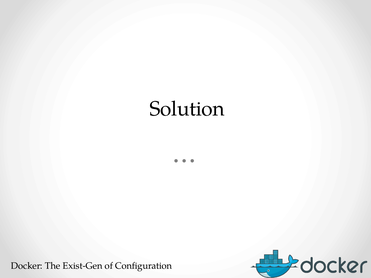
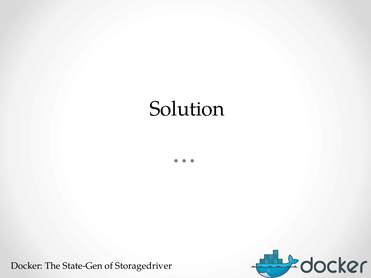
Exist-Gen: Exist-Gen -> State-Gen
Configuration: Configuration -> Storagedriver
